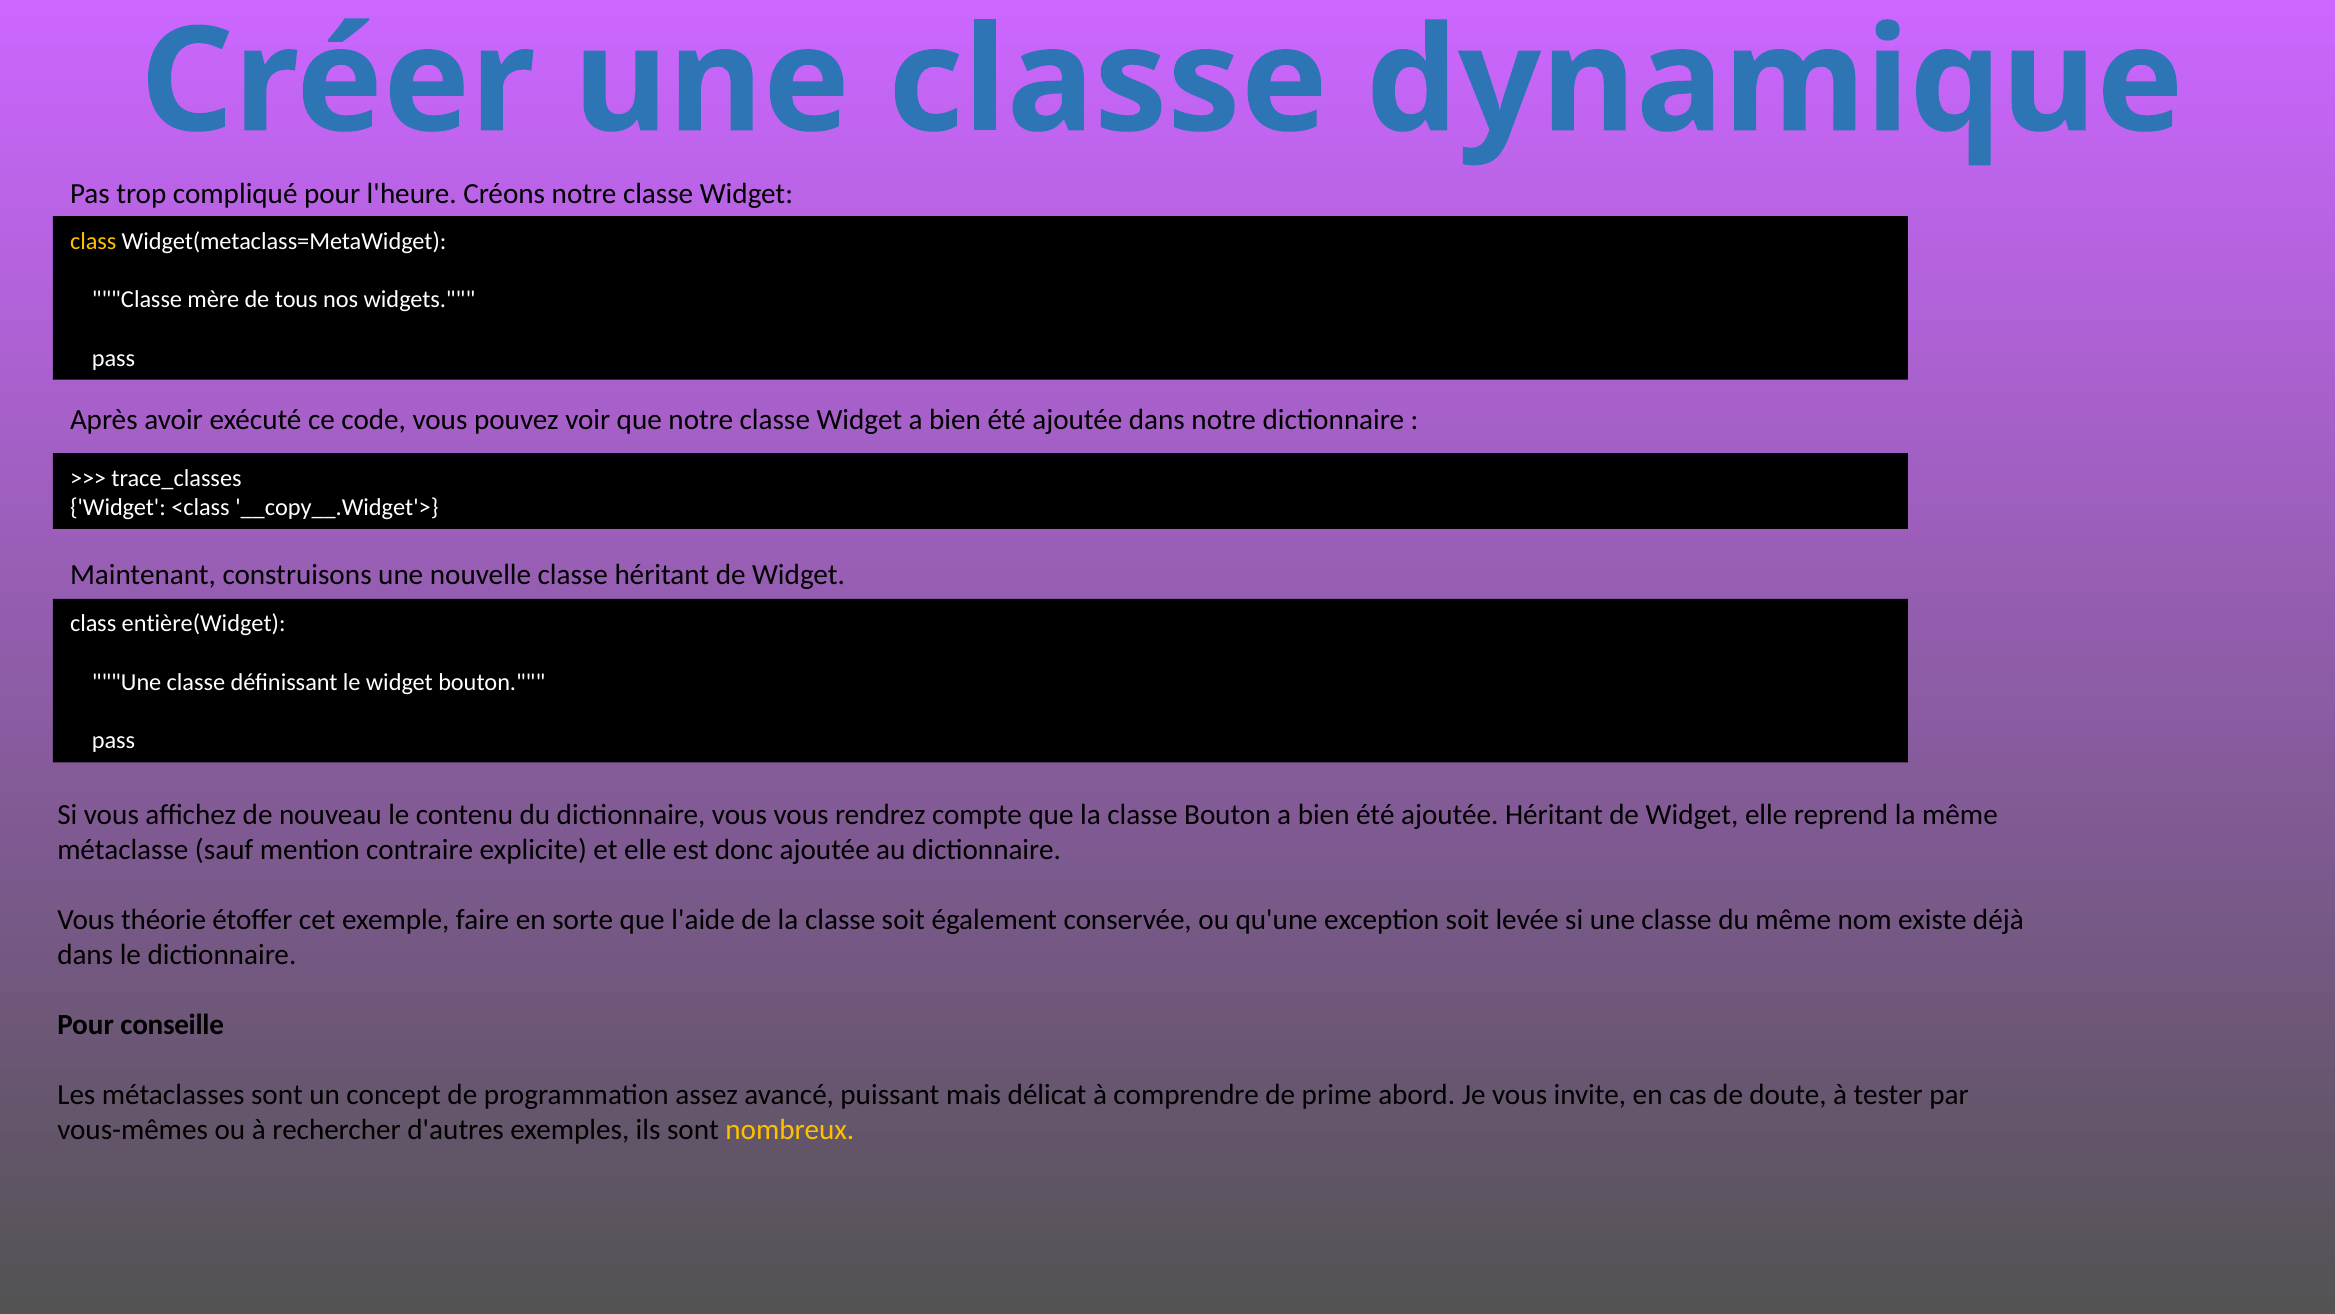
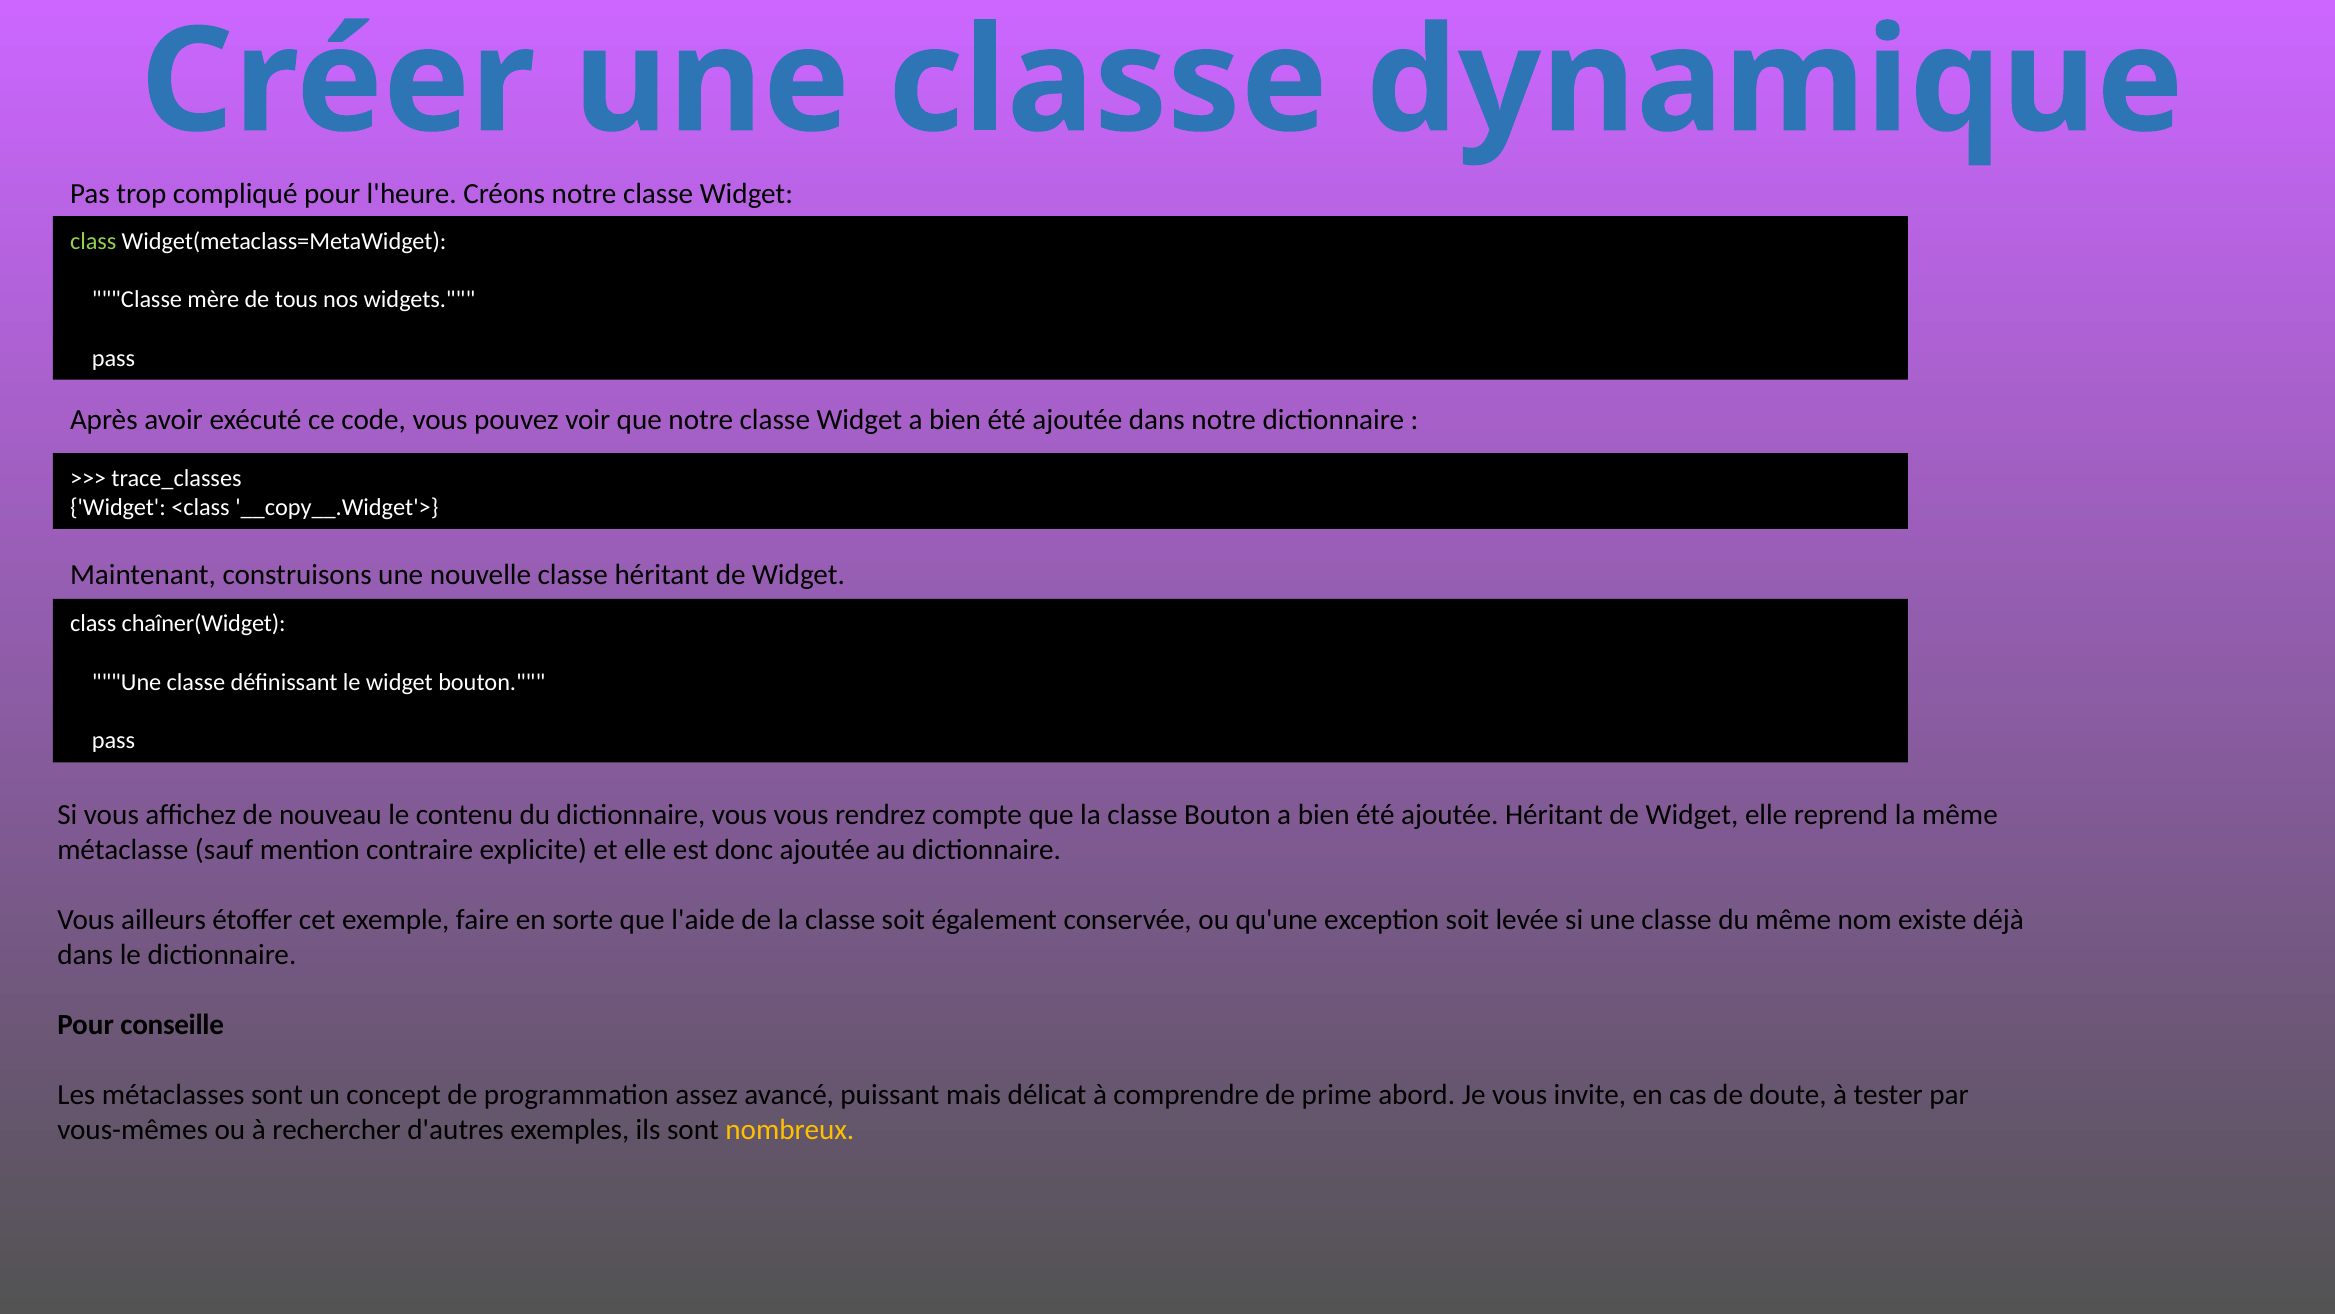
class at (93, 241) colour: yellow -> light green
entière(Widget: entière(Widget -> chaîner(Widget
théorie: théorie -> ailleurs
